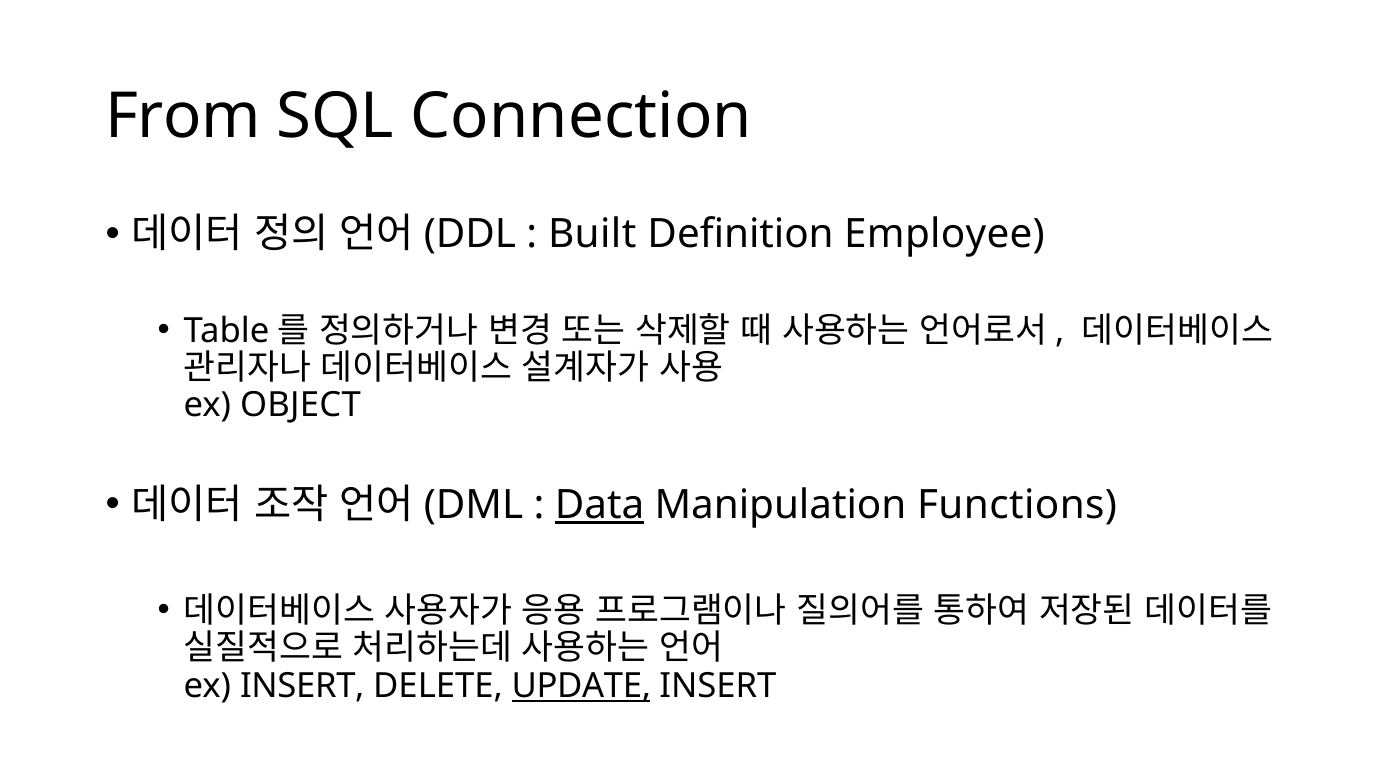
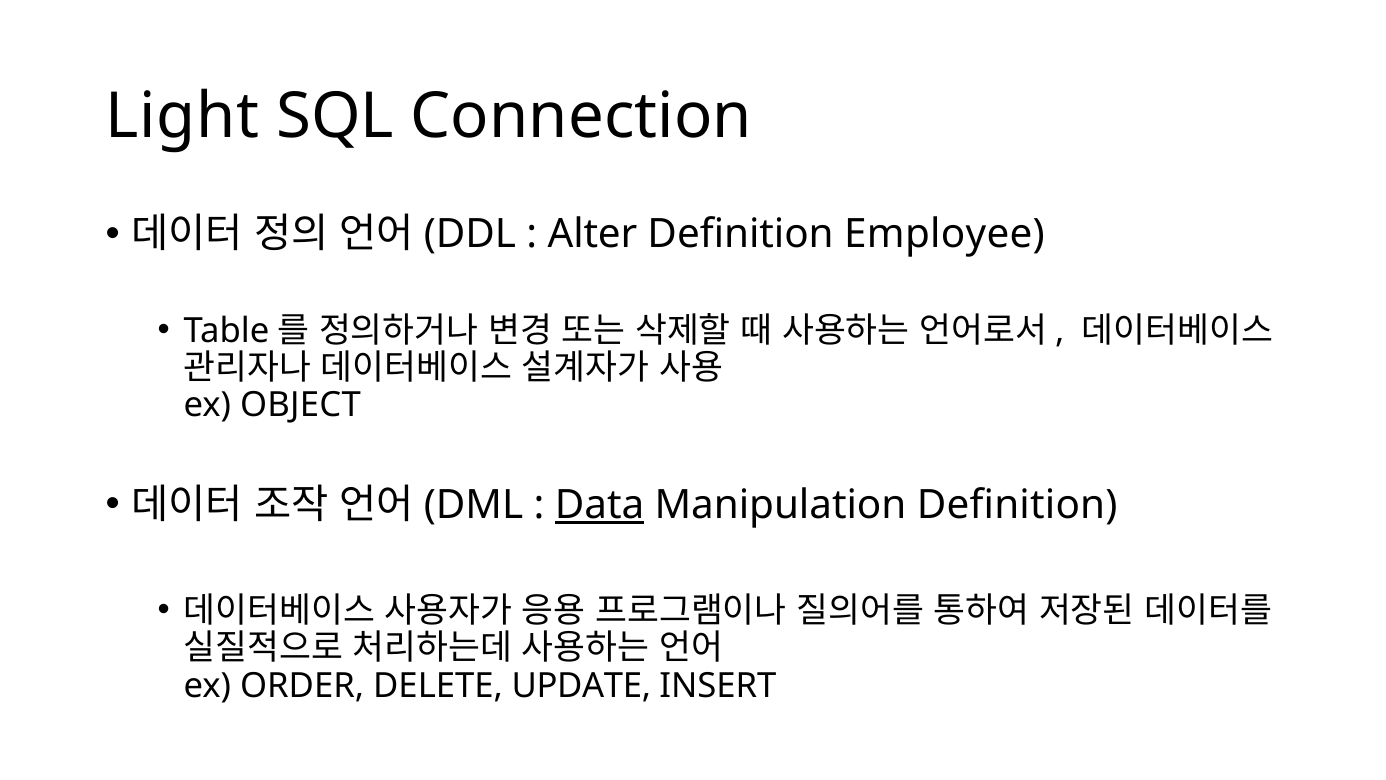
From: From -> Light
Built: Built -> Alter
Manipulation Functions: Functions -> Definition
ex INSERT: INSERT -> ORDER
UPDATE underline: present -> none
